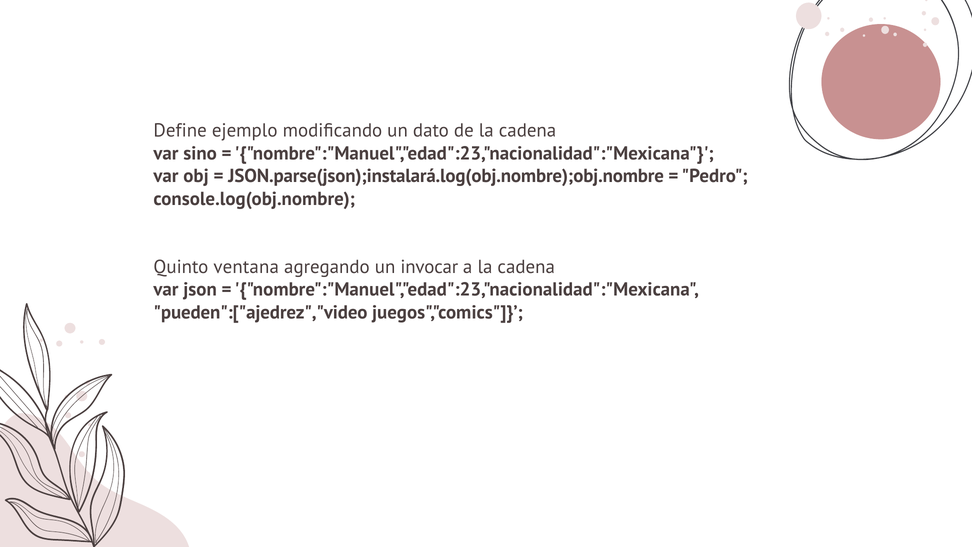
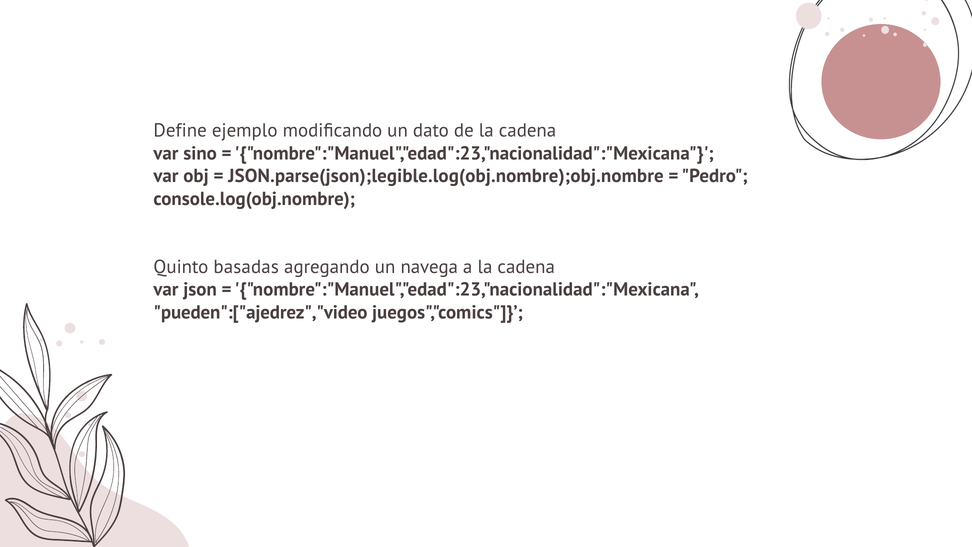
JSON.parse(json);instalará.log(obj.nombre);obj.nombre: JSON.parse(json);instalará.log(obj.nombre);obj.nombre -> JSON.parse(json);legible.log(obj.nombre);obj.nombre
ventana: ventana -> basadas
invocar: invocar -> navega
